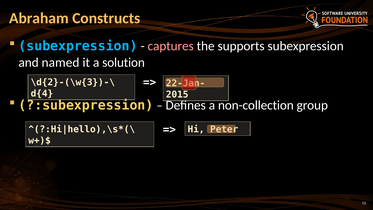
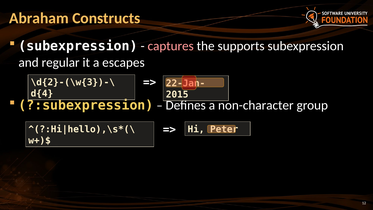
subexpression at (78, 46) colour: light blue -> white
named: named -> regular
solution: solution -> escapes
non-collection: non-collection -> non-character
